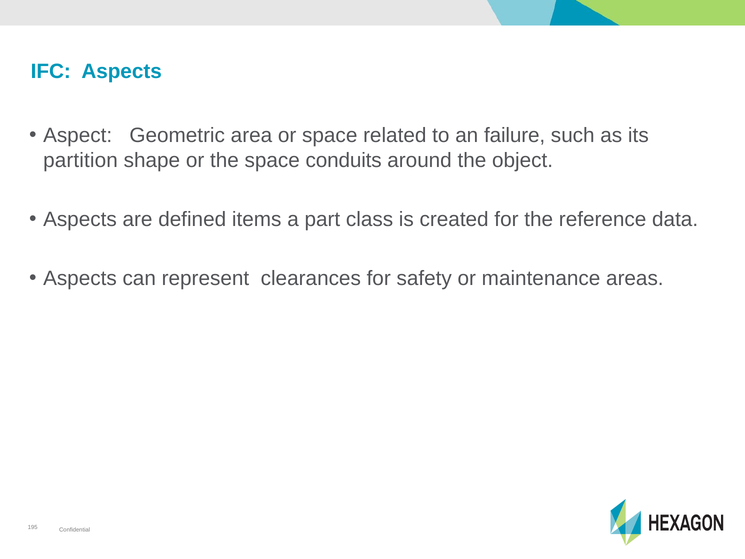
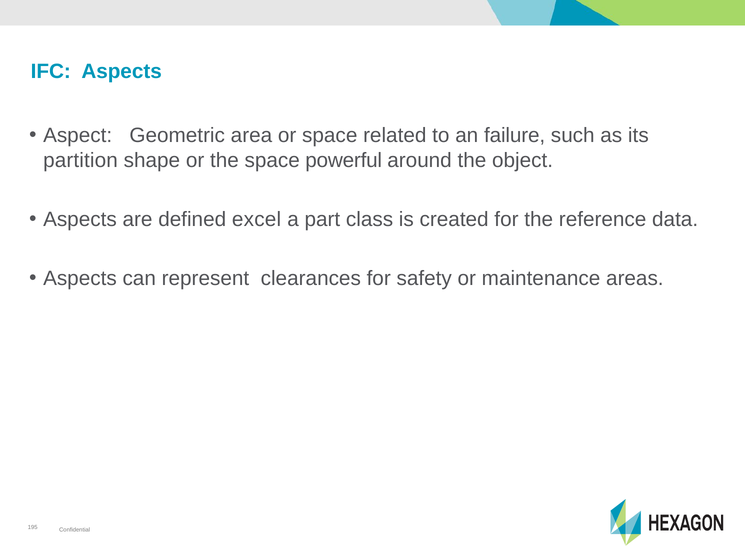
conduits: conduits -> powerful
items: items -> excel
